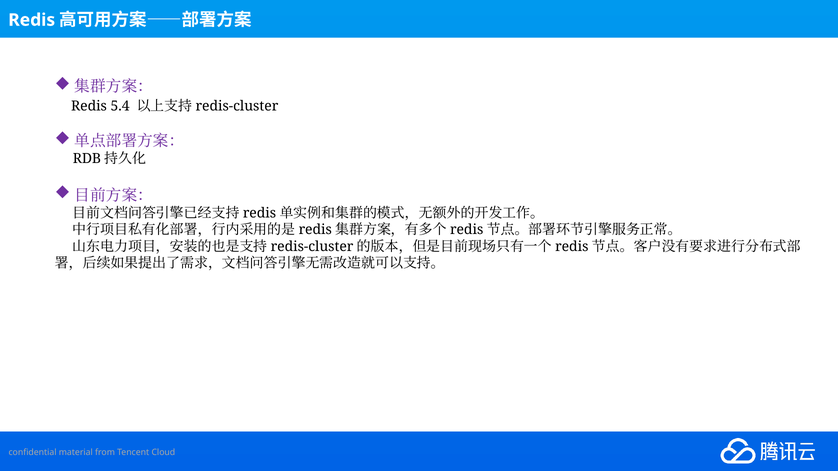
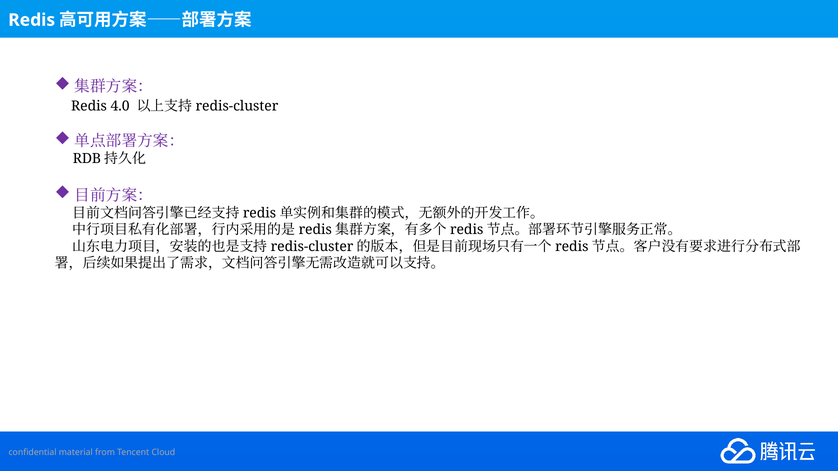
5.4: 5.4 -> 4.0
